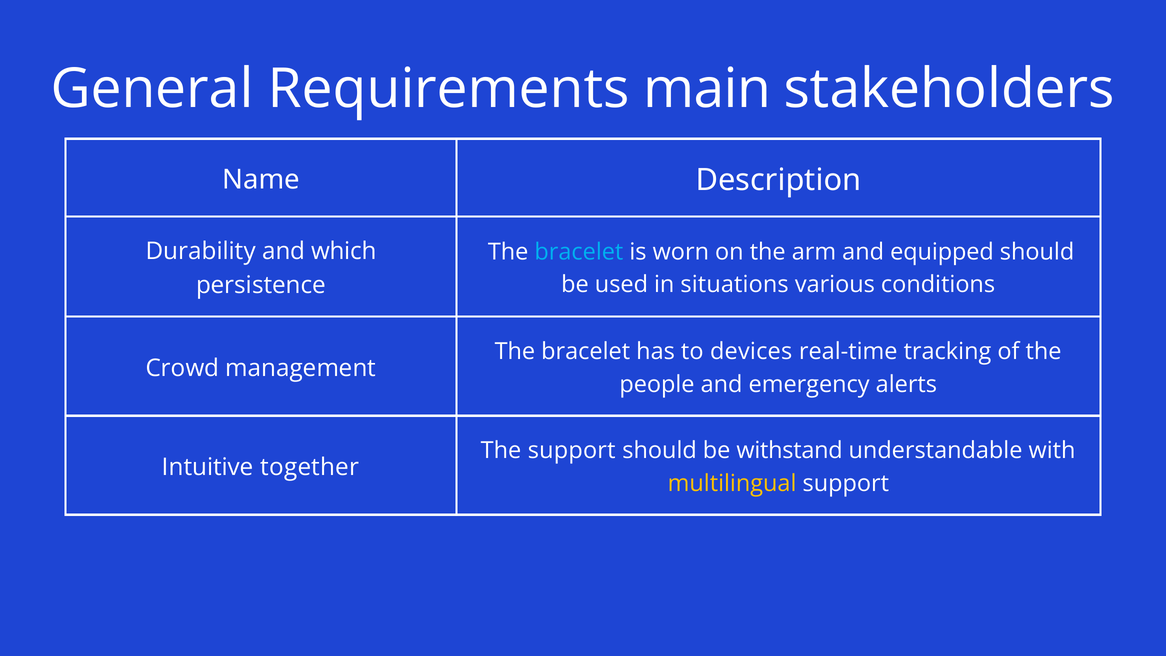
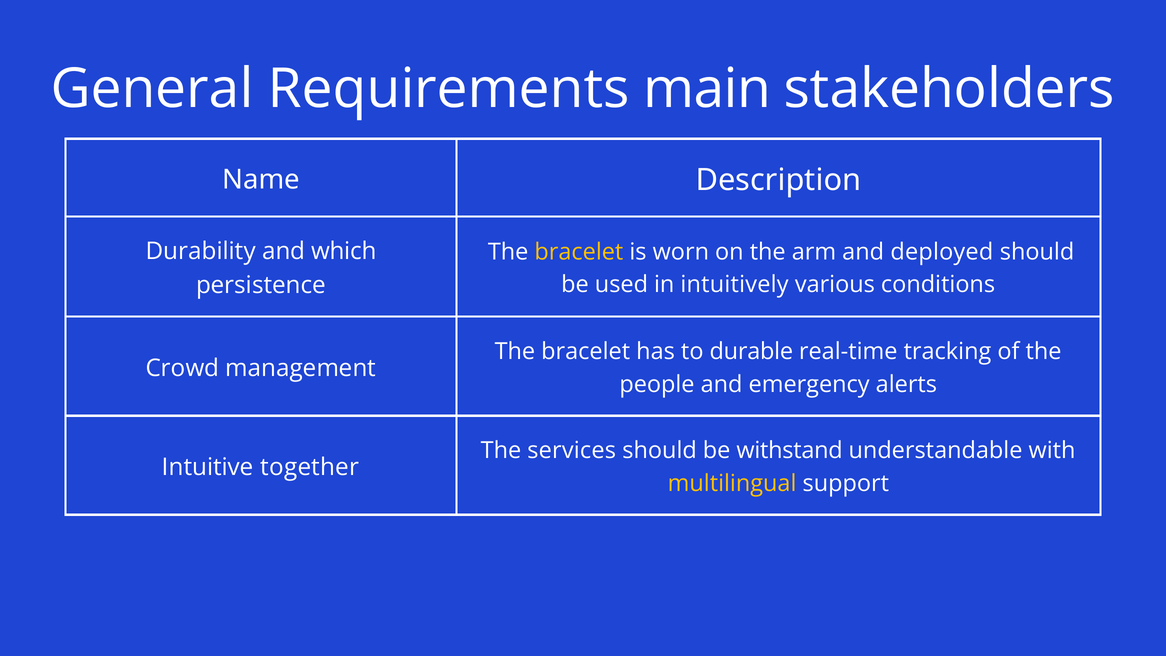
bracelet at (579, 252) colour: light blue -> yellow
equipped: equipped -> deployed
situations: situations -> intuitively
devices: devices -> durable
The support: support -> services
